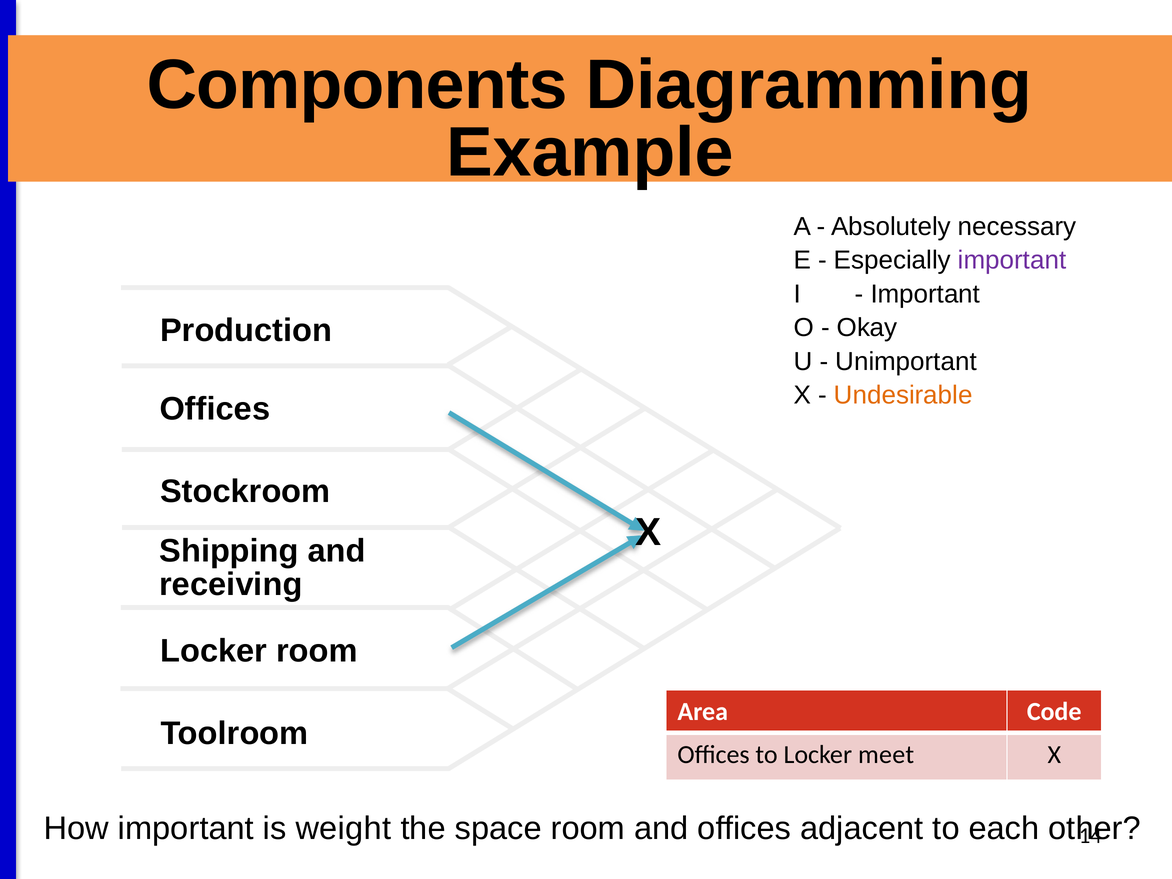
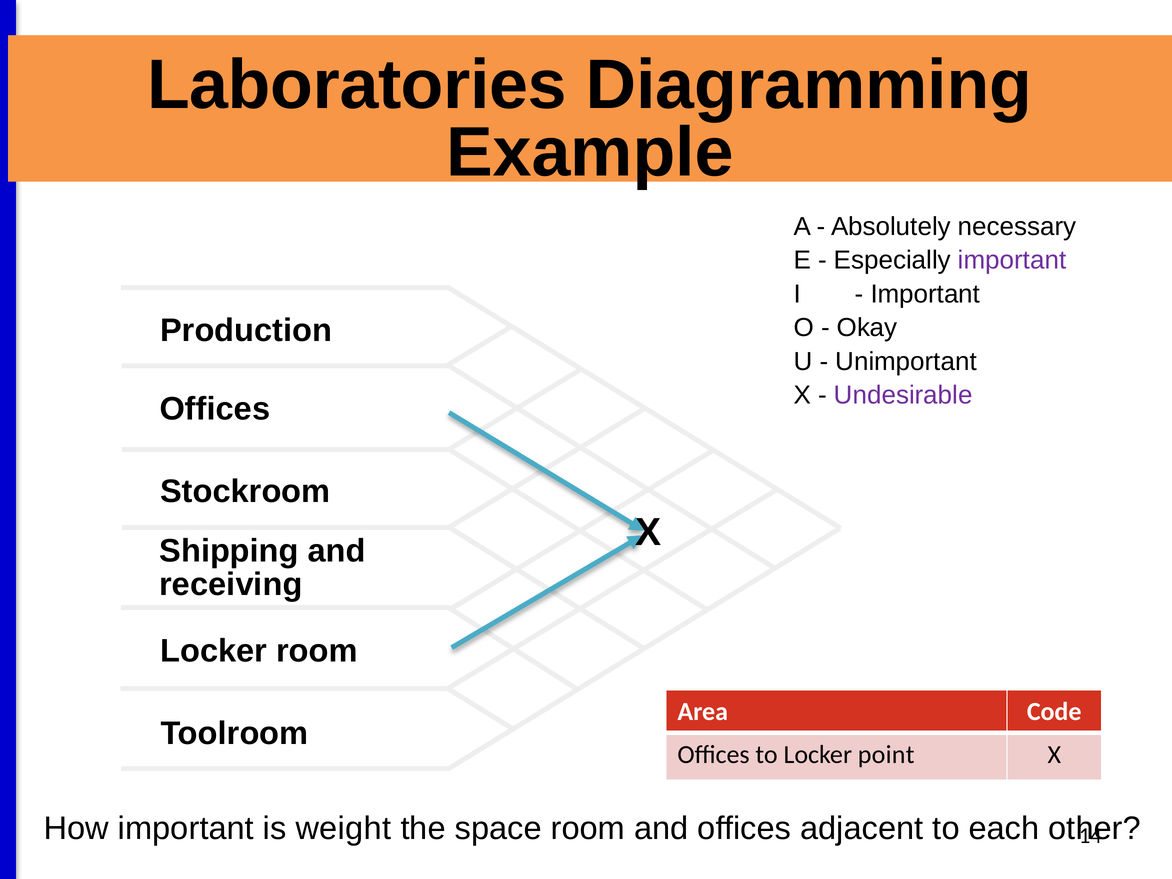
Components: Components -> Laboratories
Undesirable colour: orange -> purple
meet: meet -> point
